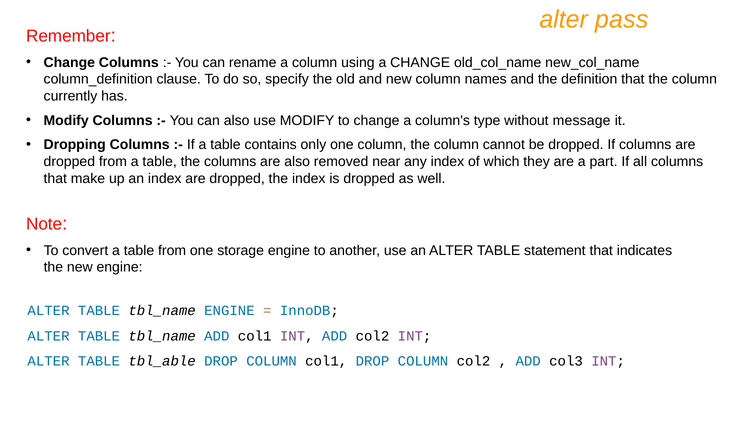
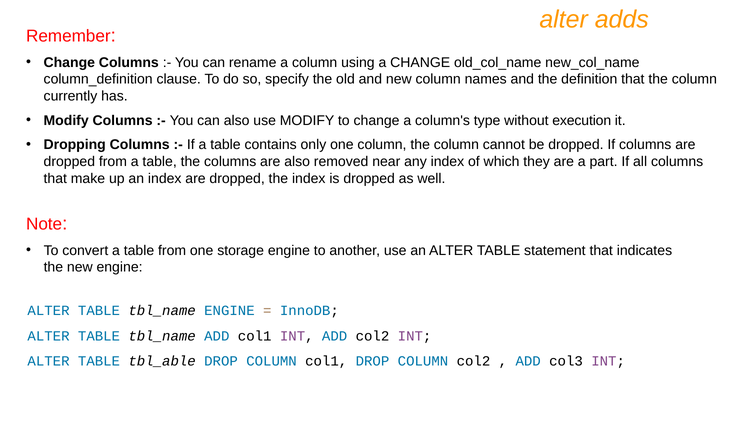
pass: pass -> adds
message: message -> execution
